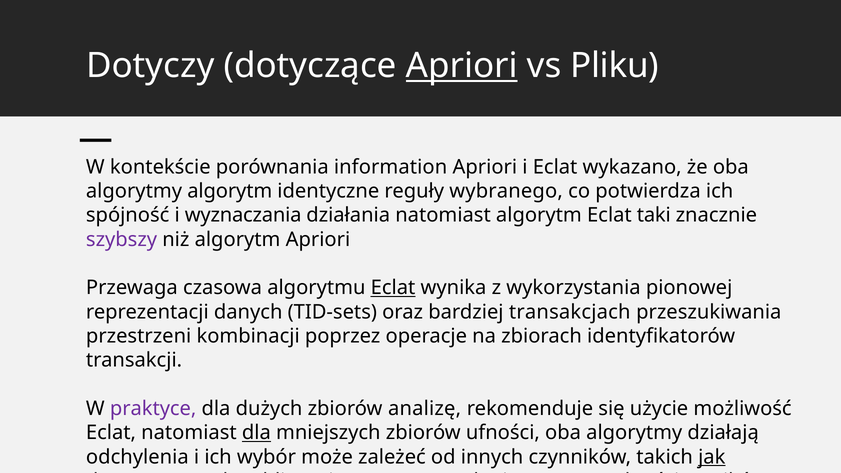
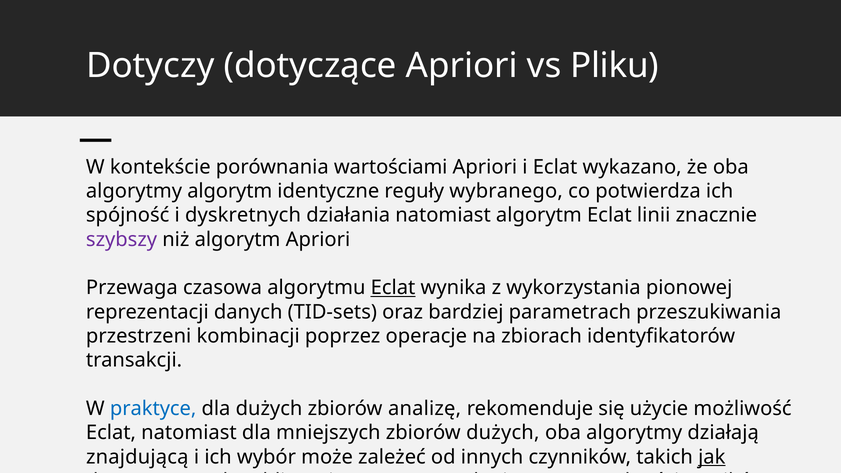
Apriori at (462, 66) underline: present -> none
information: information -> wartościami
wyznaczania: wyznaczania -> dyskretnych
taki: taki -> linii
transakcjach: transakcjach -> parametrach
praktyce colour: purple -> blue
dla at (256, 433) underline: present -> none
zbiorów ufności: ufności -> dużych
odchylenia: odchylenia -> znajdującą
